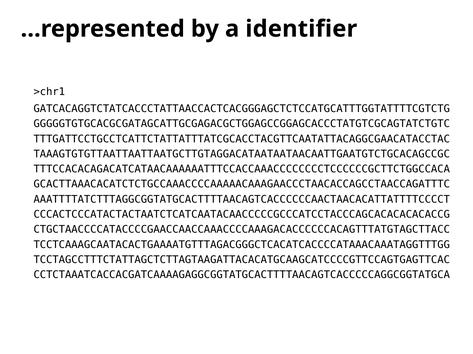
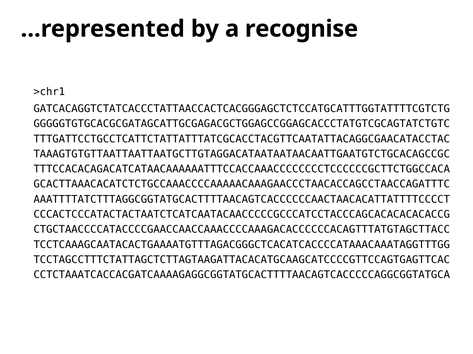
identifier: identifier -> recognise
